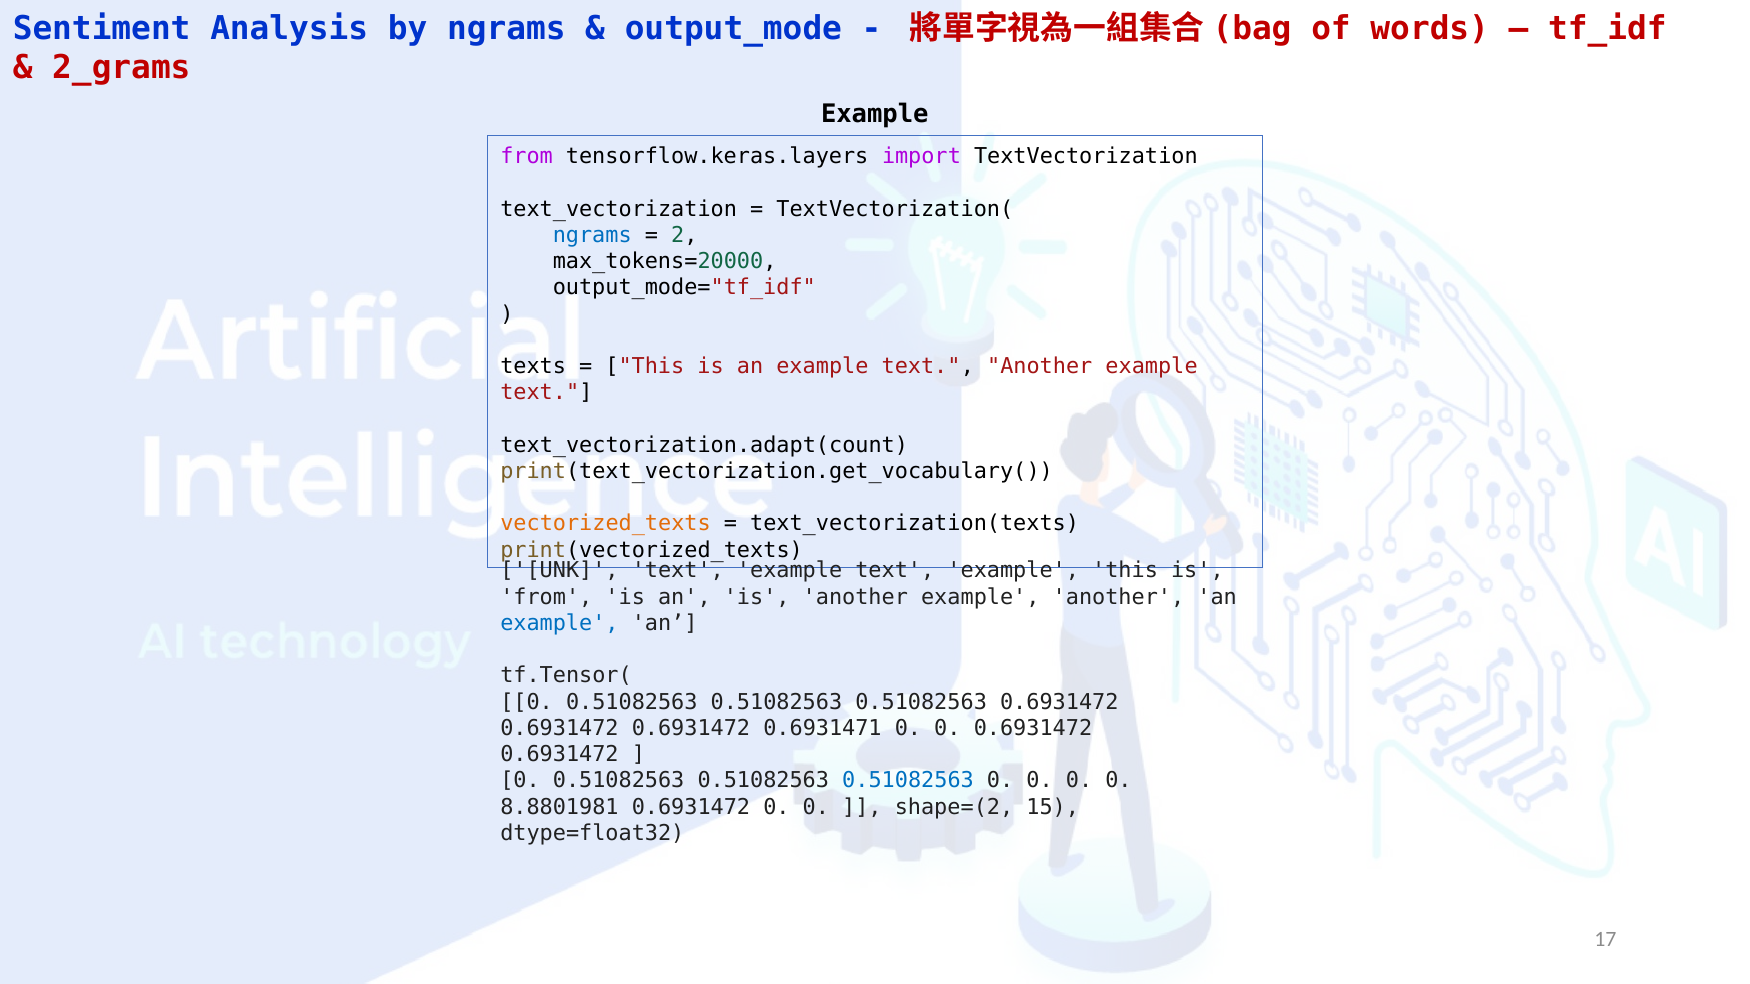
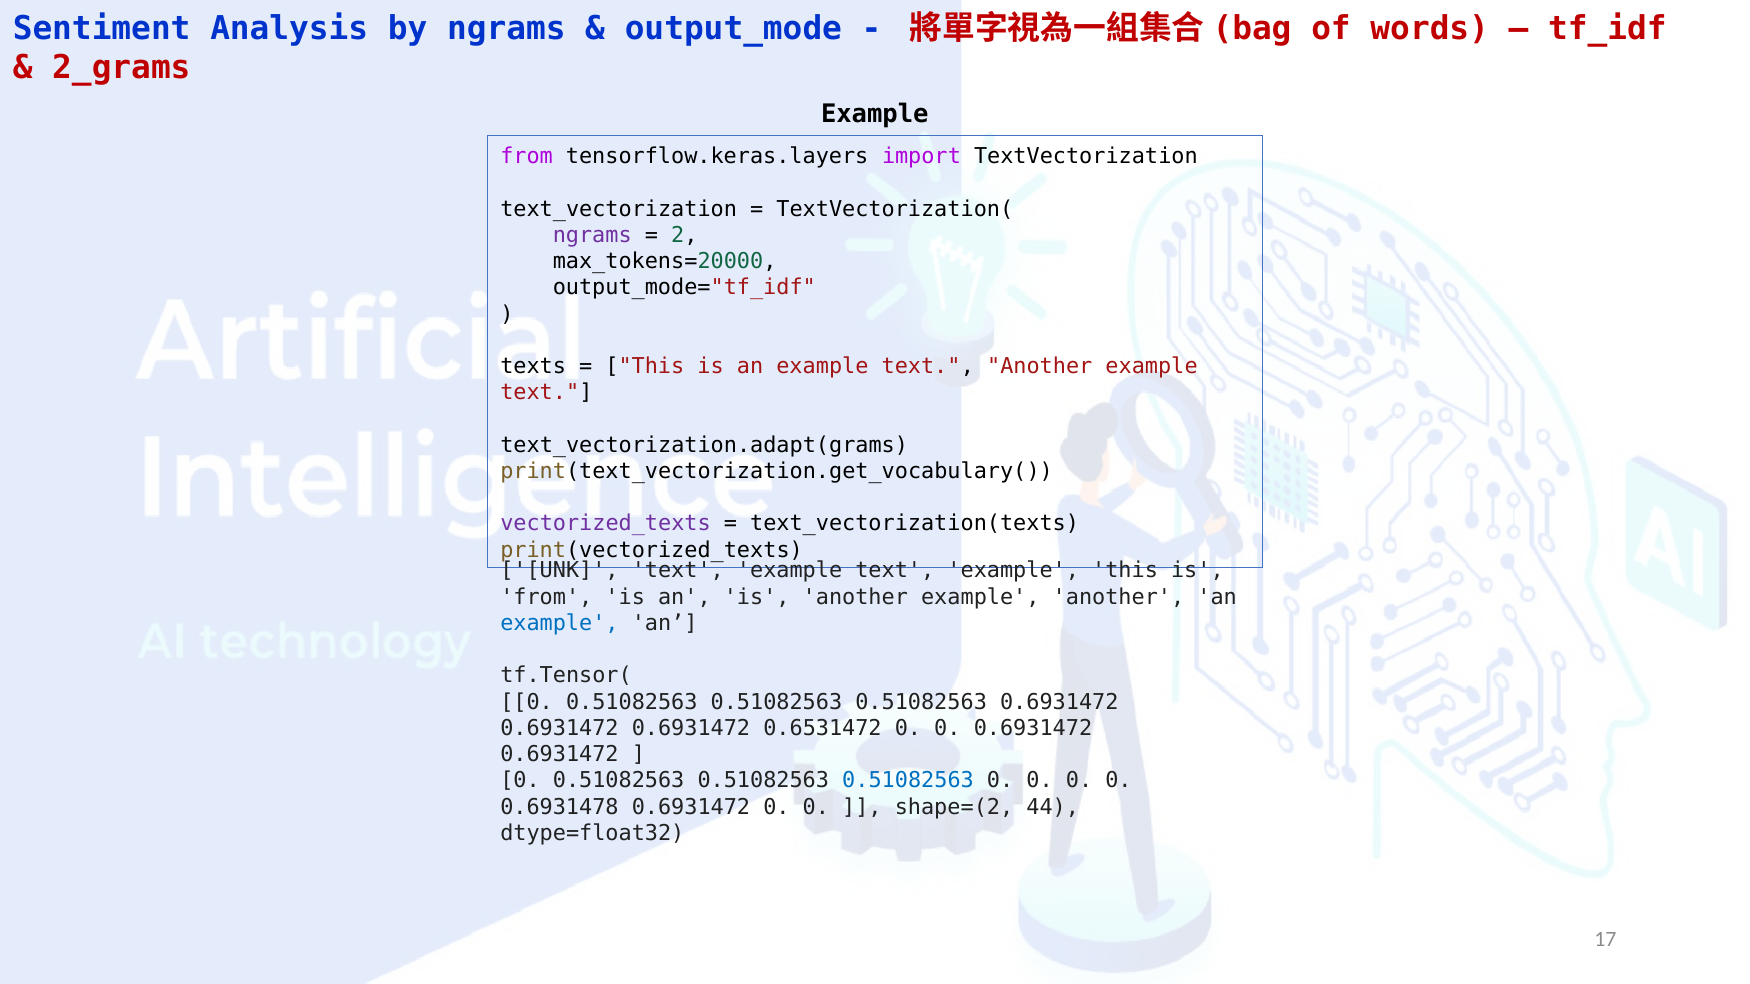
ngrams at (592, 235) colour: blue -> purple
text_vectorization.adapt(count: text_vectorization.adapt(count -> text_vectorization.adapt(grams
vectorized_texts colour: orange -> purple
0.6931471: 0.6931471 -> 0.6531472
8.8801981: 8.8801981 -> 0.6931478
15: 15 -> 44
